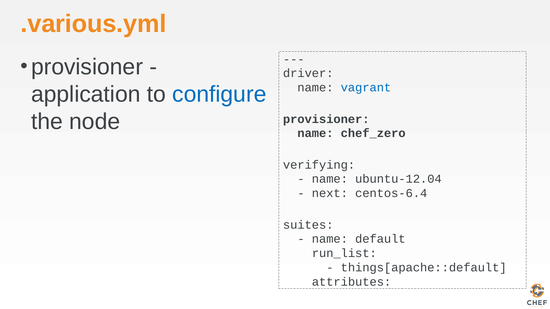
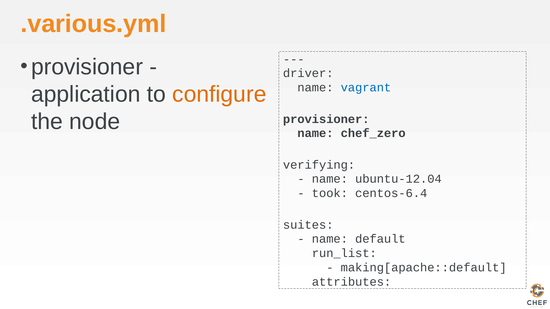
configure colour: blue -> orange
next: next -> took
things[apache::default: things[apache::default -> making[apache::default
